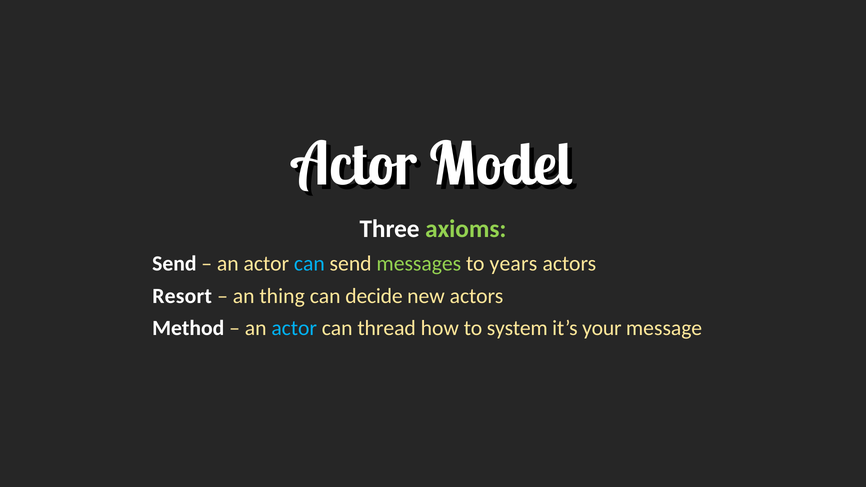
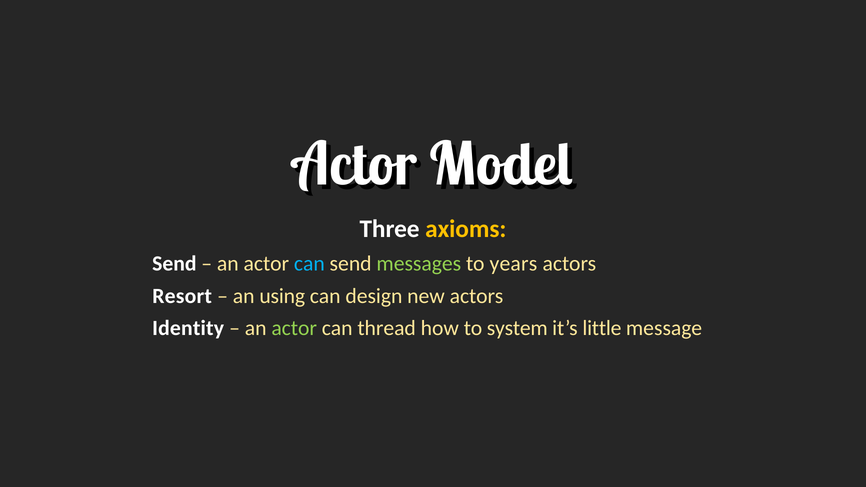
axioms colour: light green -> yellow
thing: thing -> using
decide: decide -> design
Method: Method -> Identity
actor at (294, 328) colour: light blue -> light green
your: your -> little
